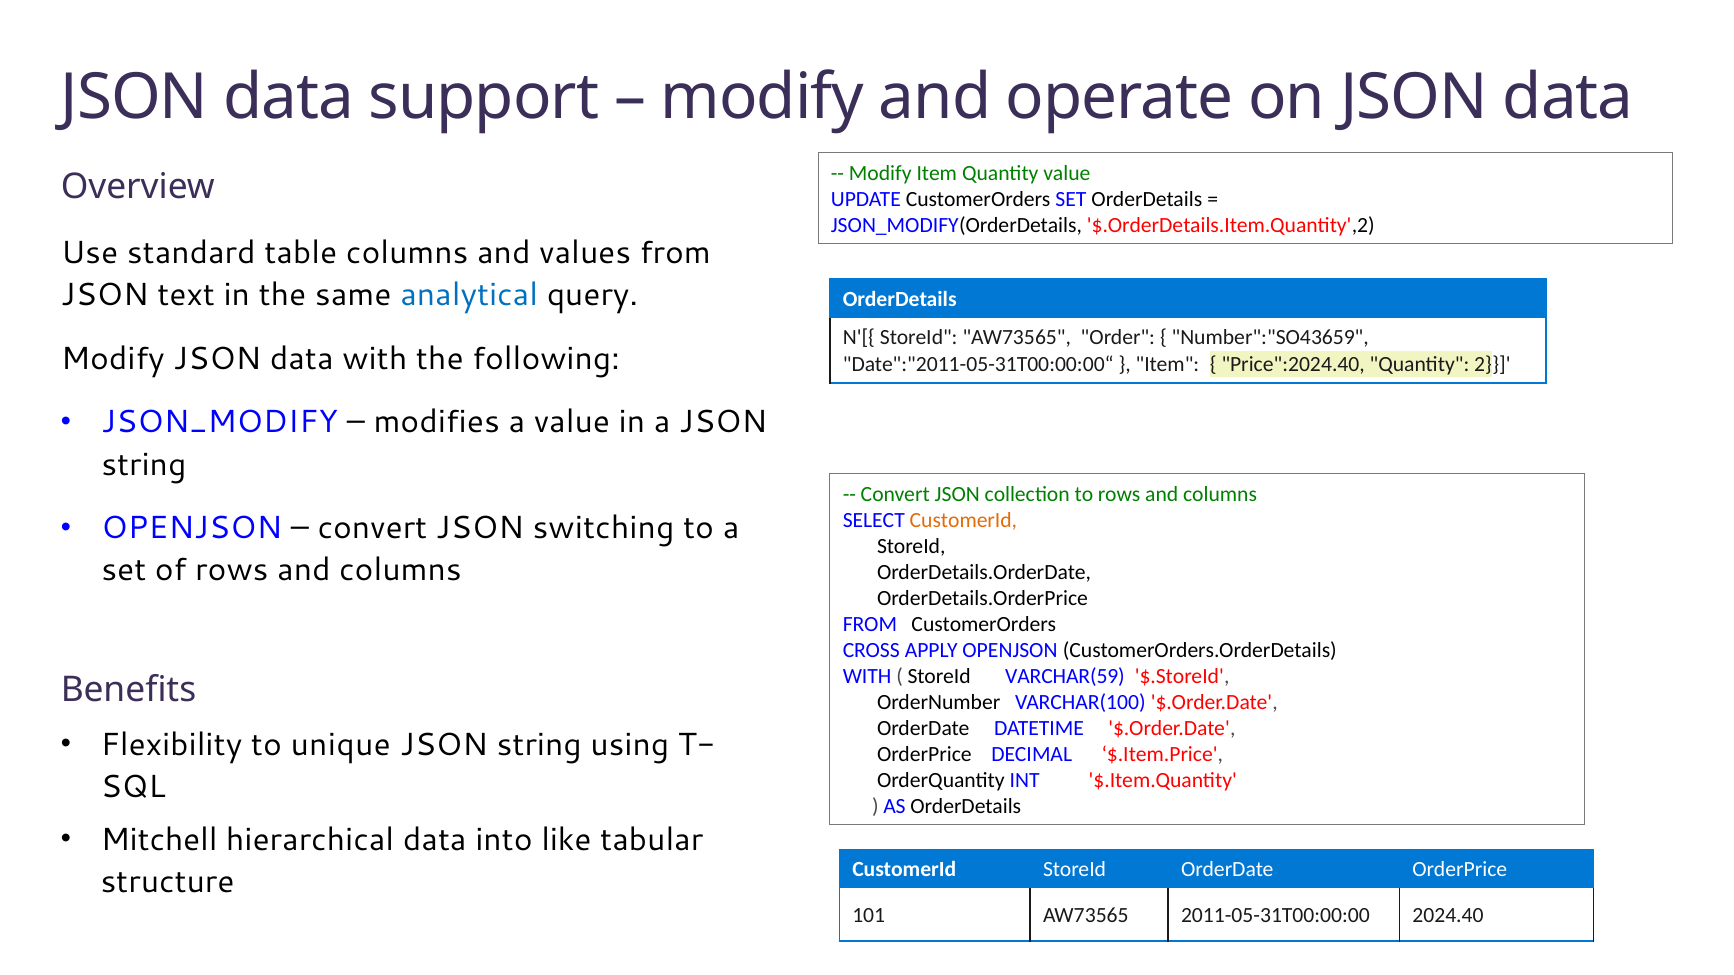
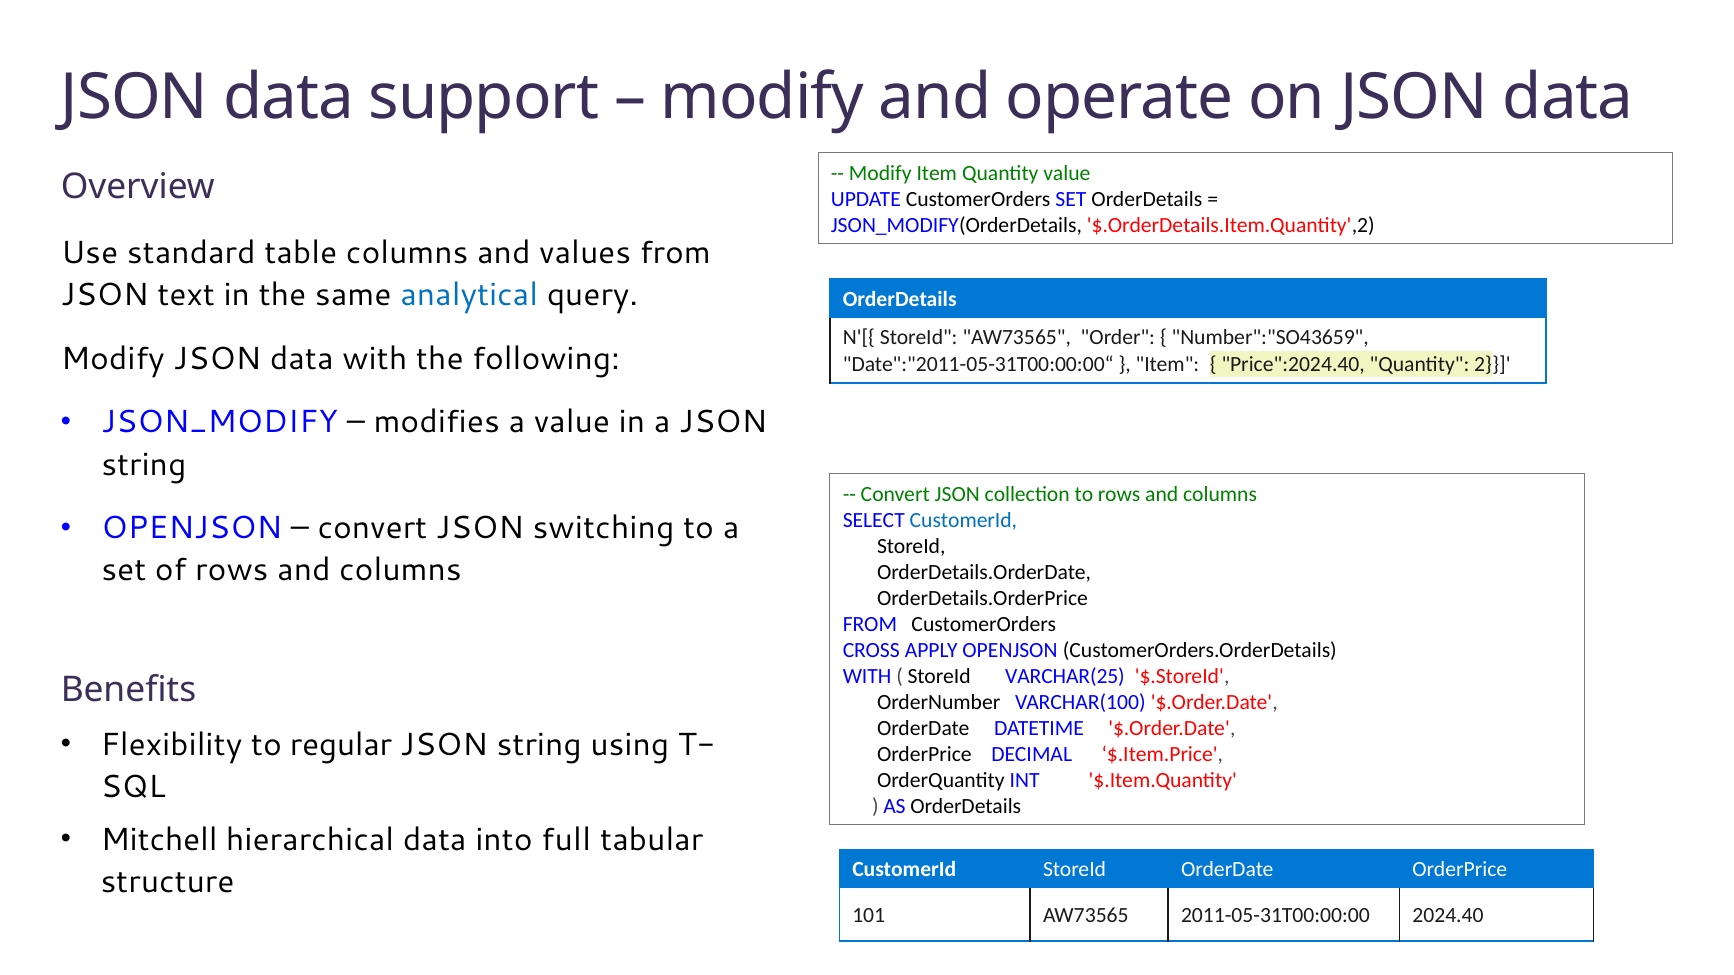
CustomerId at (963, 521) colour: orange -> blue
VARCHAR(59: VARCHAR(59 -> VARCHAR(25
unique: unique -> regular
like: like -> full
